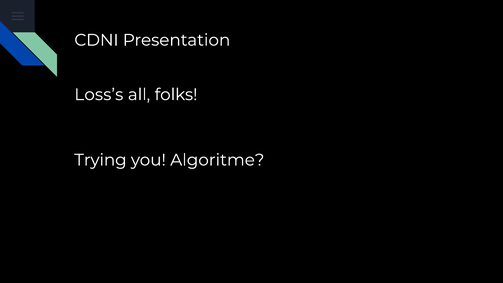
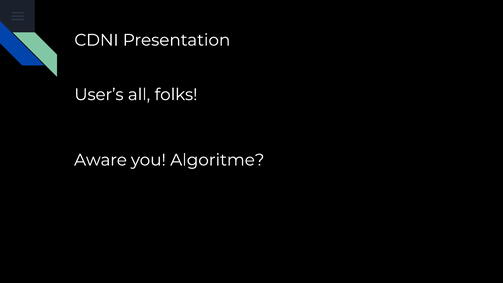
Loss’s: Loss’s -> User’s
Trying: Trying -> Aware
